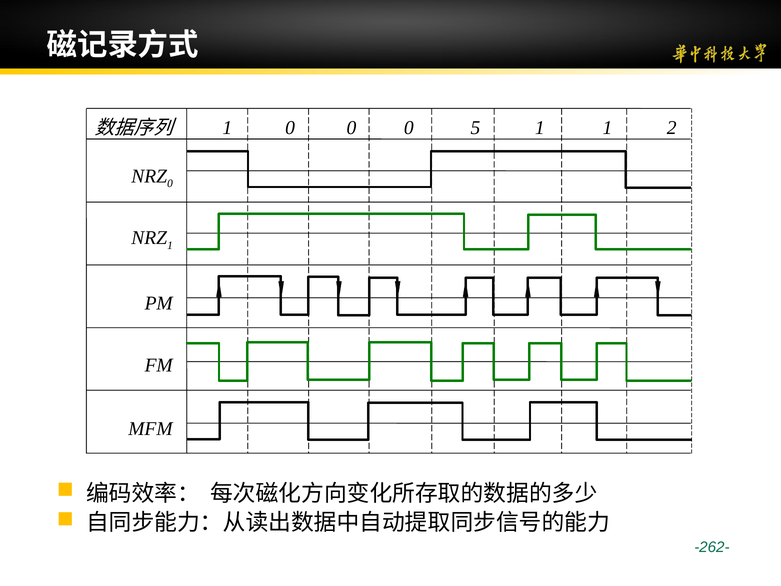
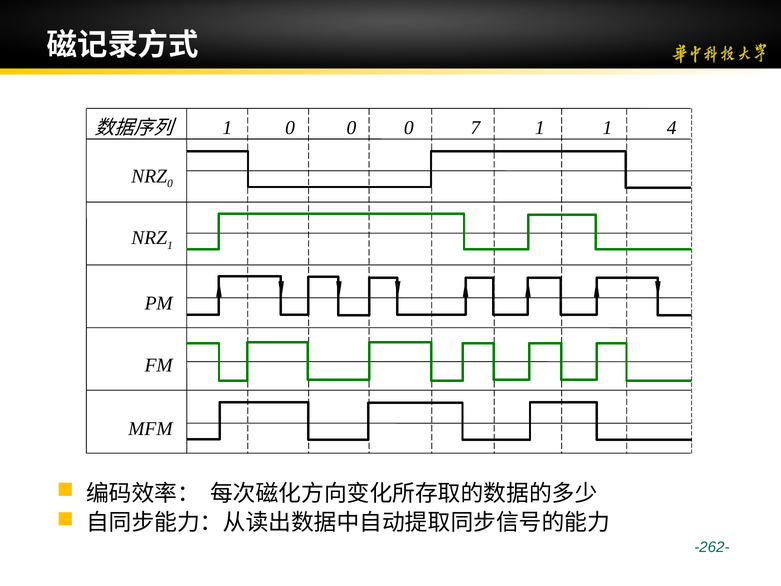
5: 5 -> 7
2: 2 -> 4
